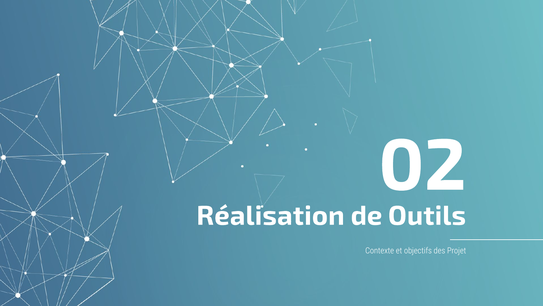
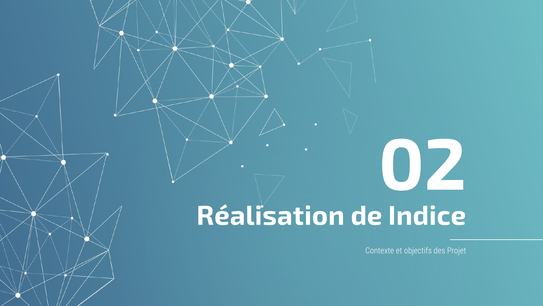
Outils: Outils -> Indice
